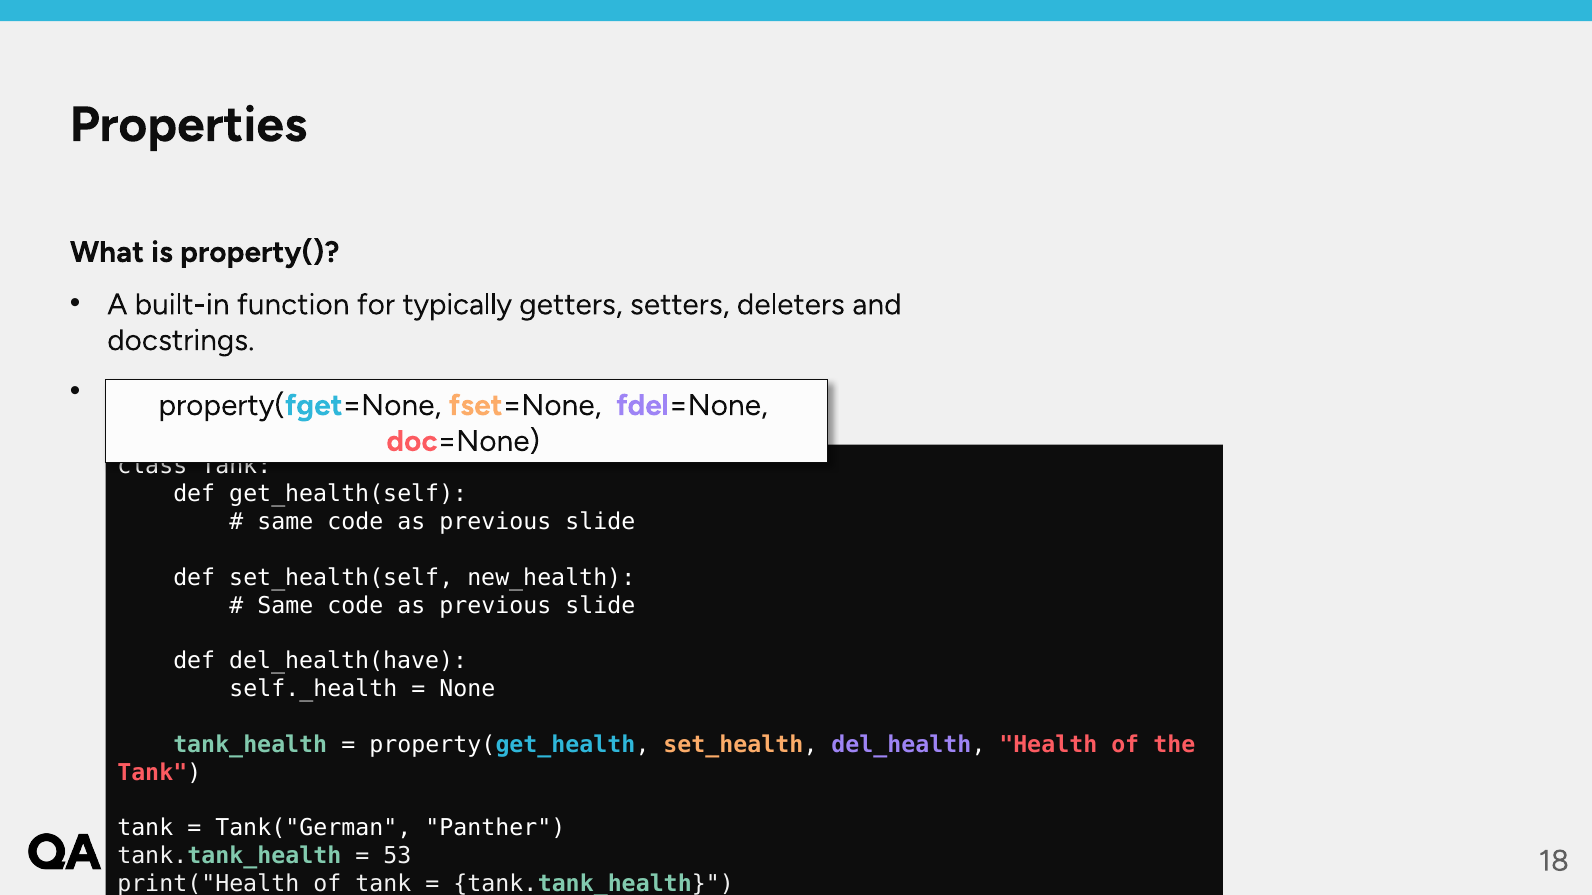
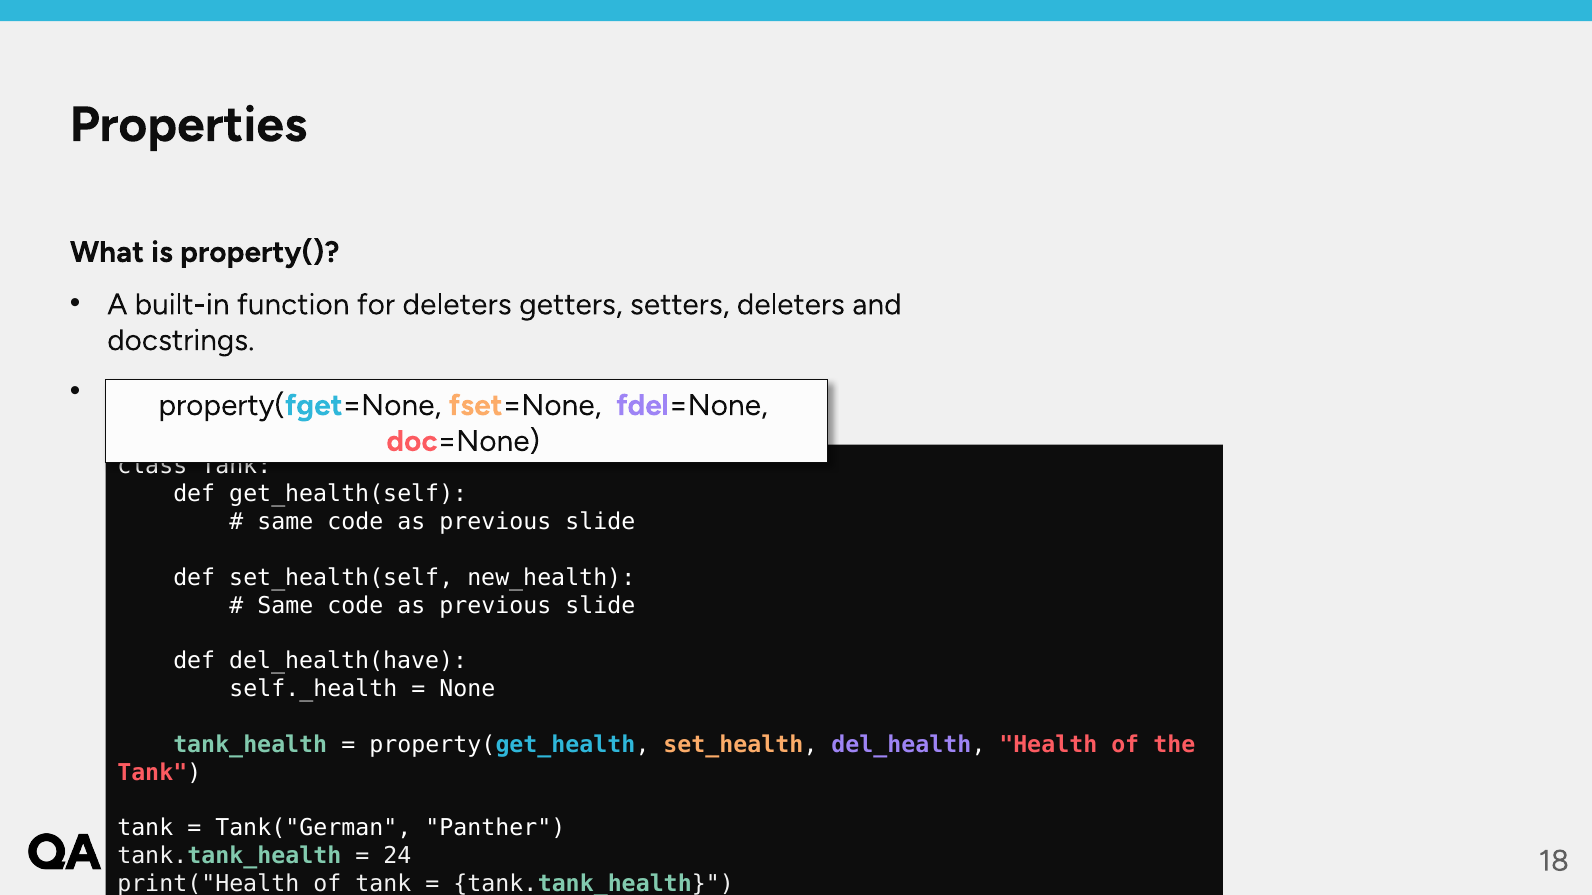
for typically: typically -> deleters
53: 53 -> 24
